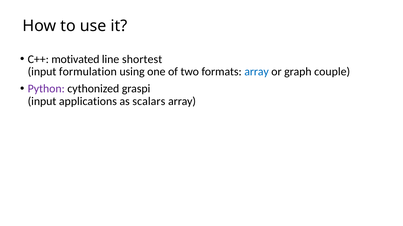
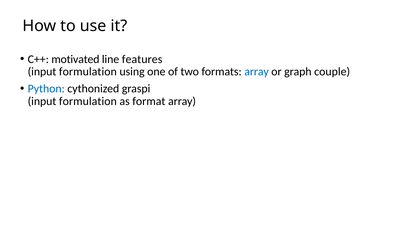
shortest: shortest -> features
Python colour: purple -> blue
applications at (88, 102): applications -> formulation
scalars: scalars -> format
